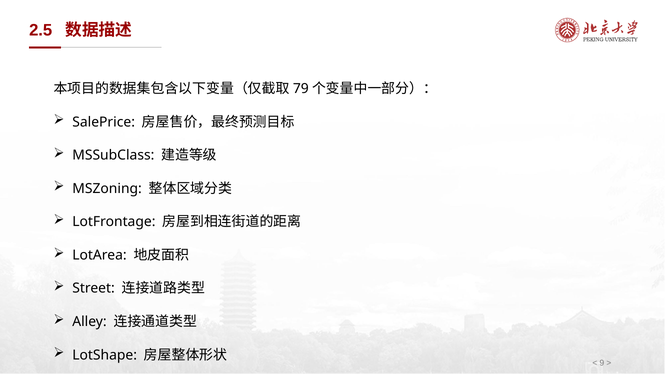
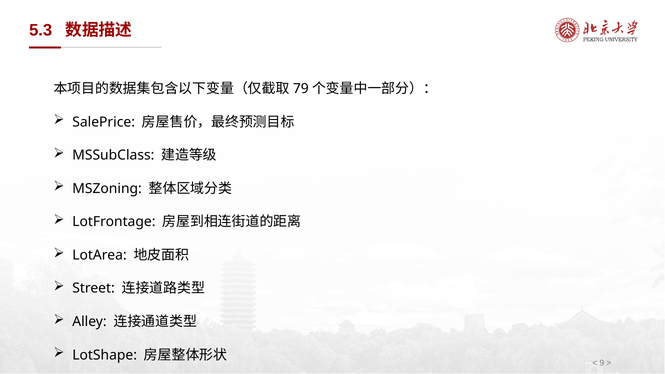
2.5: 2.5 -> 5.3
